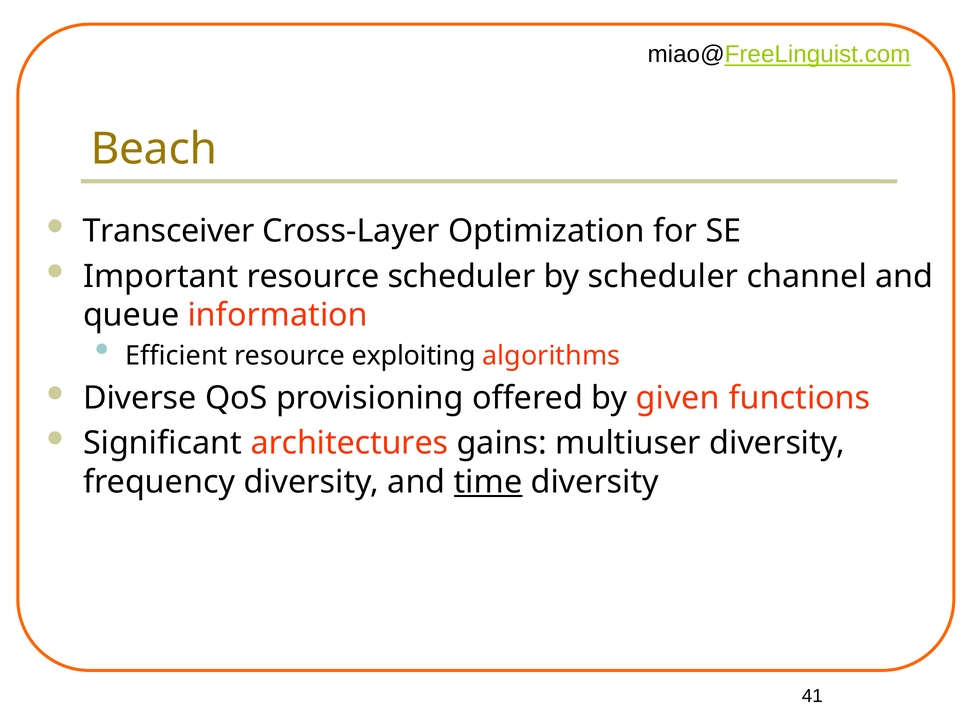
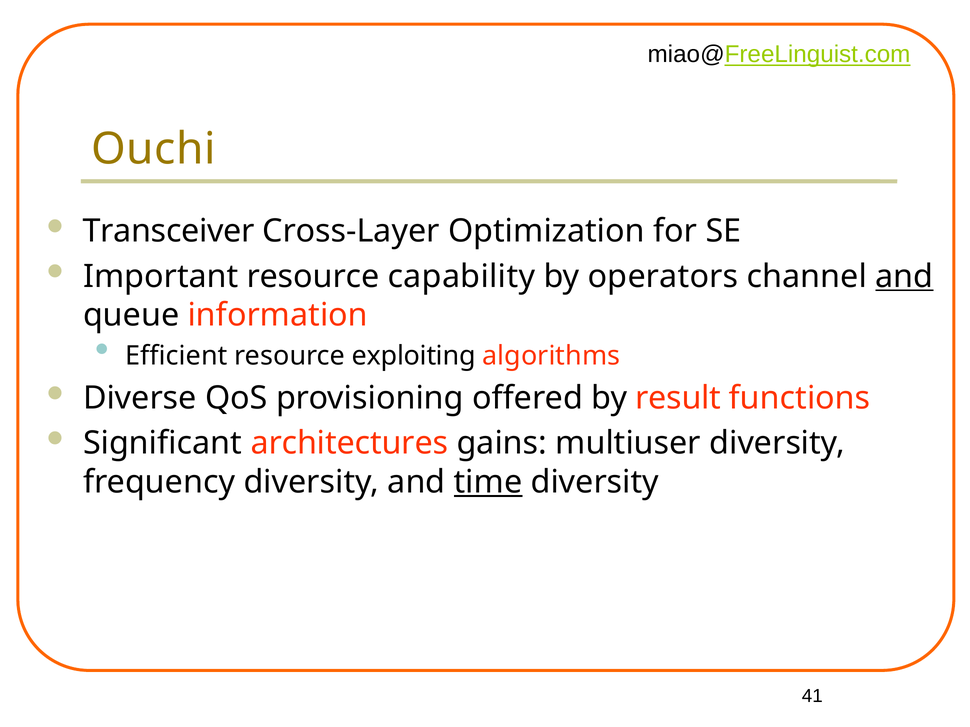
Beach: Beach -> Ouchi
resource scheduler: scheduler -> capability
by scheduler: scheduler -> operators
and at (904, 277) underline: none -> present
given: given -> result
